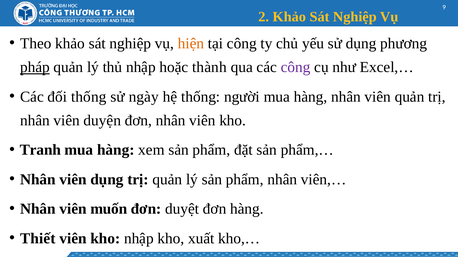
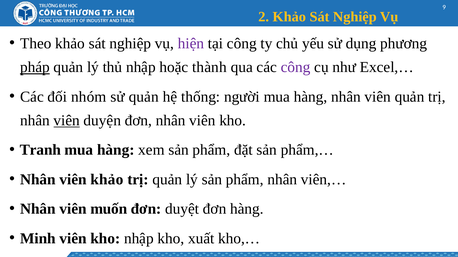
hiện colour: orange -> purple
đối thống: thống -> nhóm
sử ngày: ngày -> quản
viên at (67, 121) underline: none -> present
viên dụng: dụng -> khảo
Thiết: Thiết -> Minh
